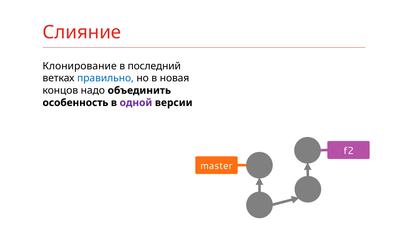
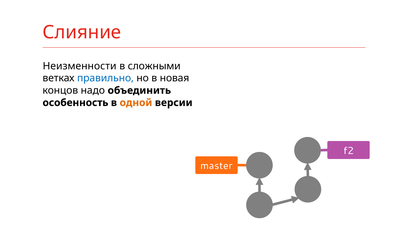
Клонирование: Клонирование -> Неизменности
последний: последний -> сложными
одной colour: purple -> orange
